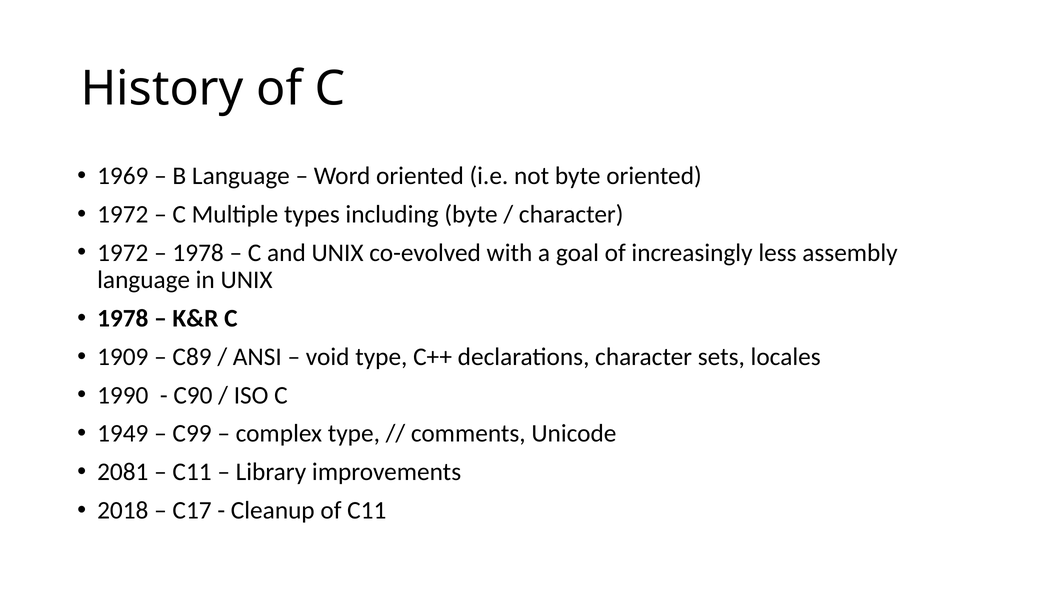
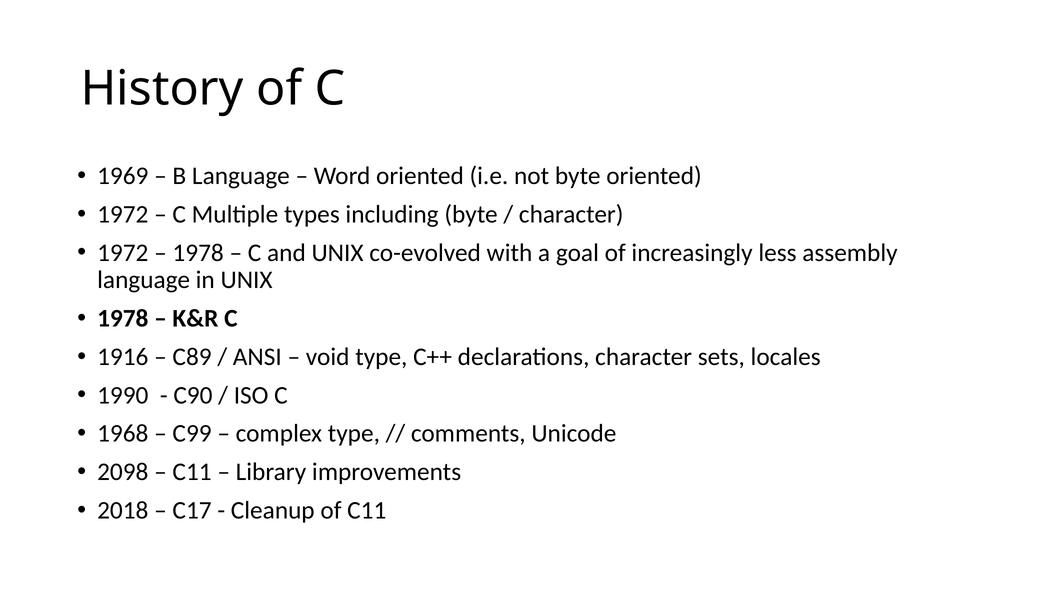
1909: 1909 -> 1916
1949: 1949 -> 1968
2081: 2081 -> 2098
